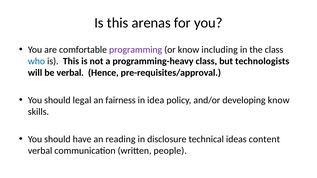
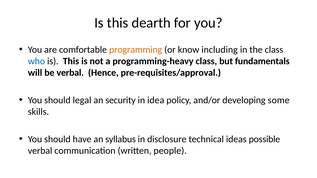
arenas: arenas -> dearth
programming colour: purple -> orange
technologists: technologists -> fundamentals
fairness: fairness -> security
developing know: know -> some
reading: reading -> syllabus
content: content -> possible
